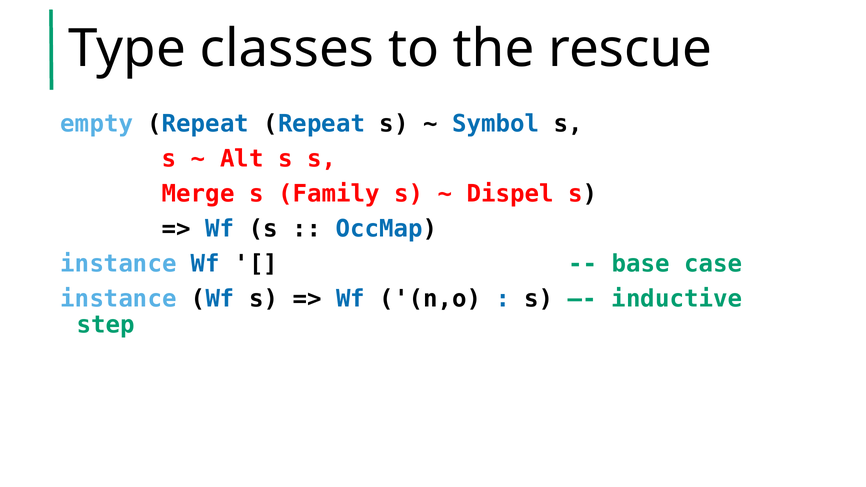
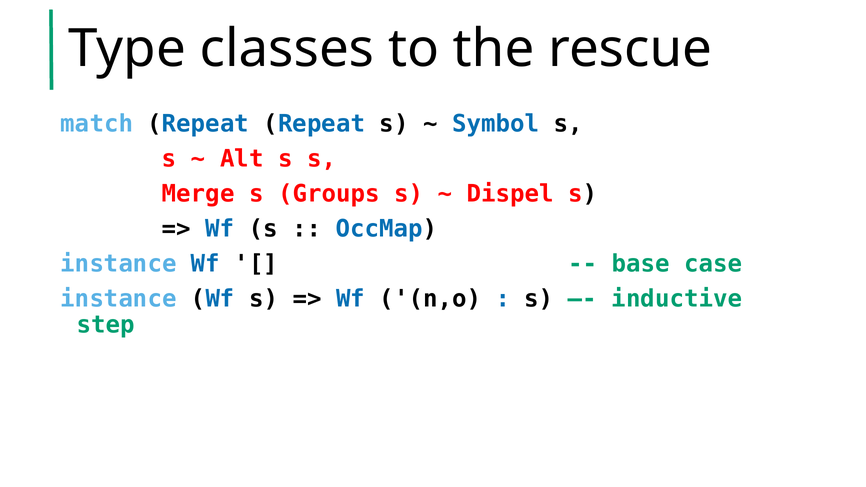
empty: empty -> match
Family: Family -> Groups
